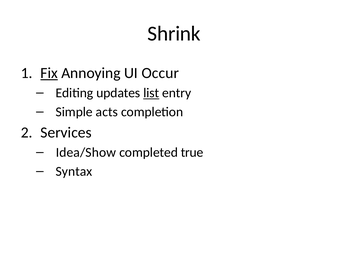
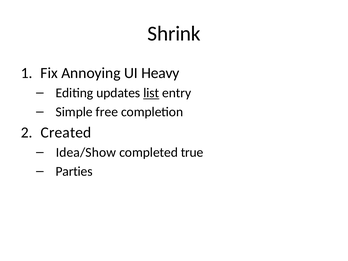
Fix underline: present -> none
Occur: Occur -> Heavy
acts: acts -> free
Services: Services -> Created
Syntax: Syntax -> Parties
